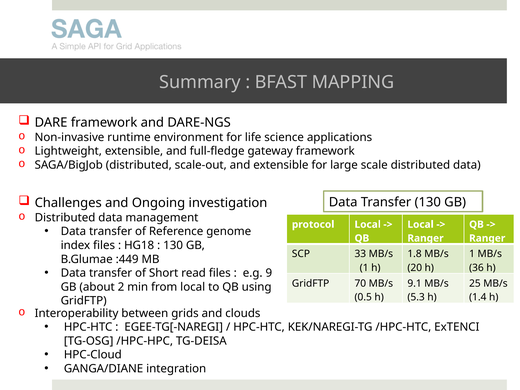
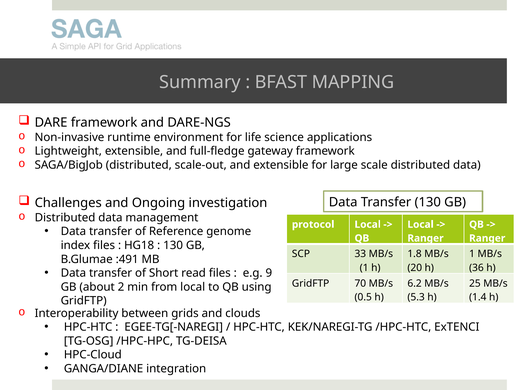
:449: :449 -> :491
9.1: 9.1 -> 6.2
